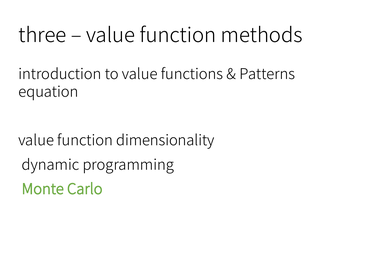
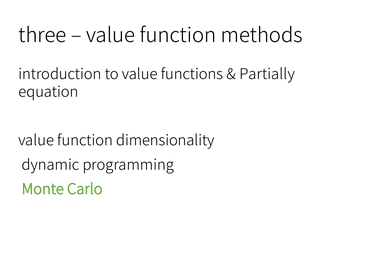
Patterns: Patterns -> Partially
